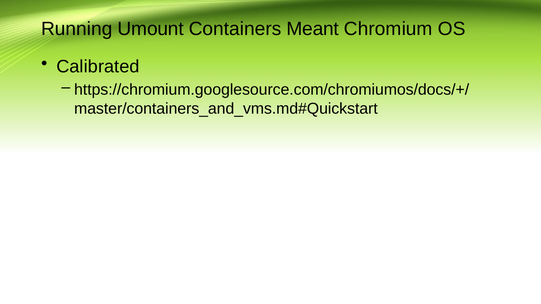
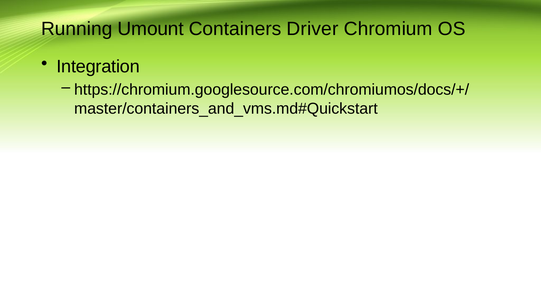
Meant: Meant -> Driver
Calibrated: Calibrated -> Integration
